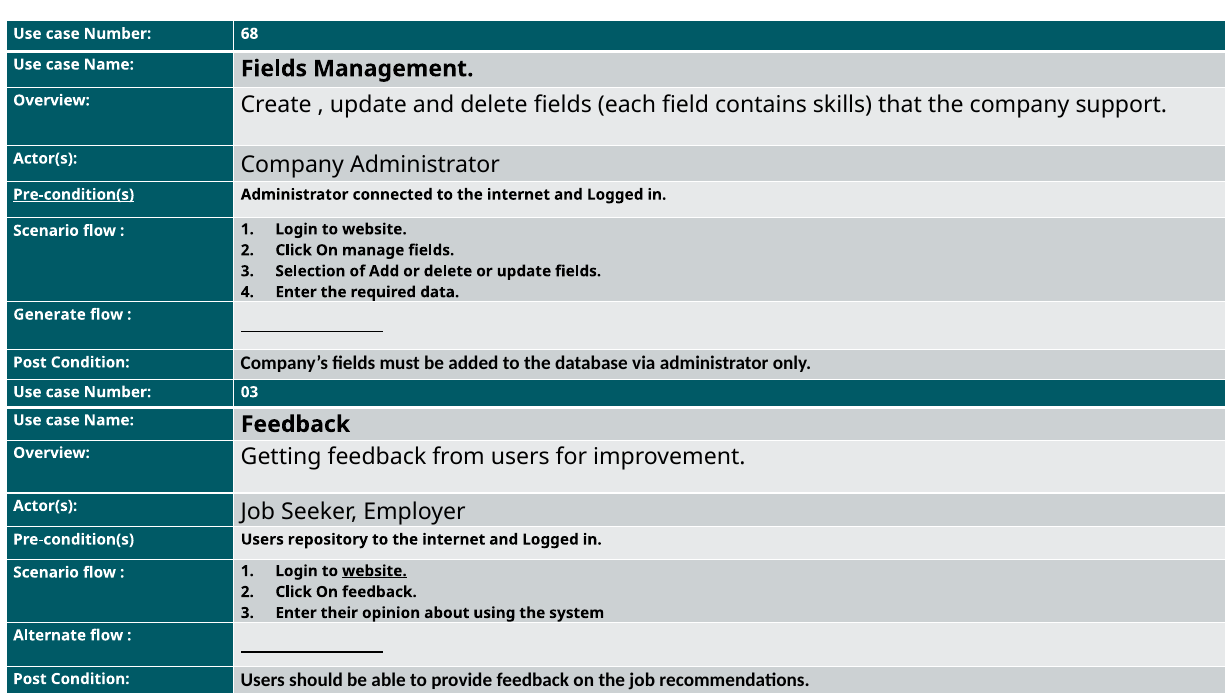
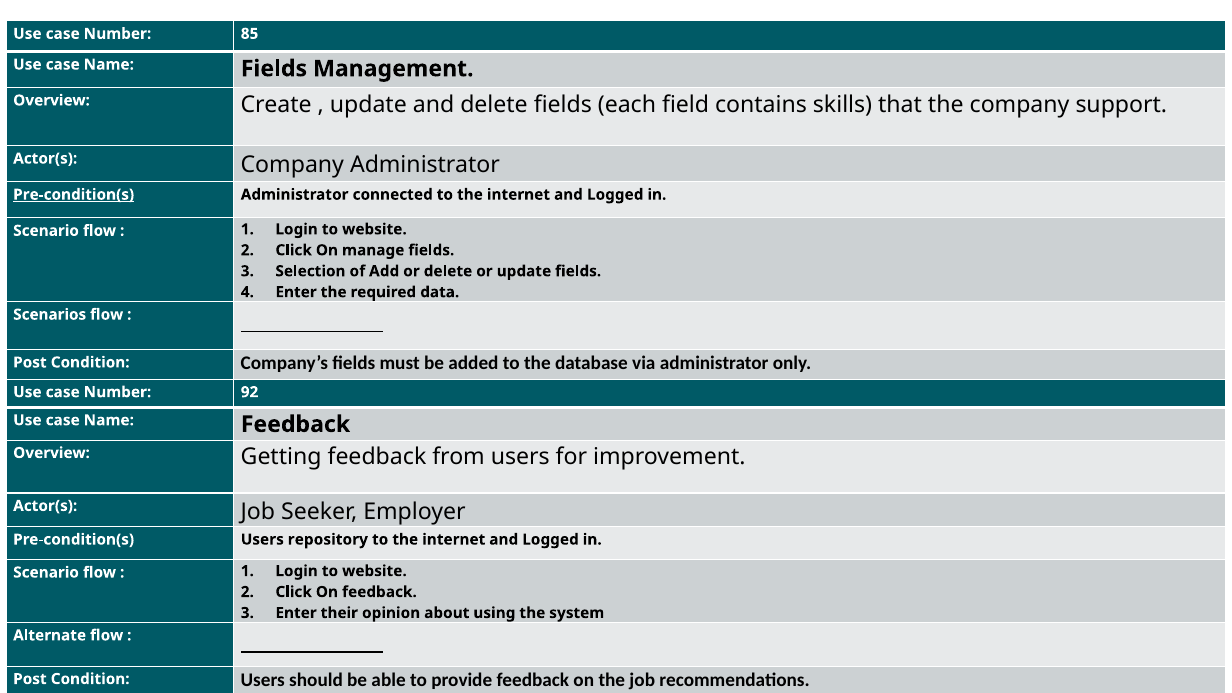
68: 68 -> 85
Generate: Generate -> Scenarios
03: 03 -> 92
website at (374, 571) underline: present -> none
